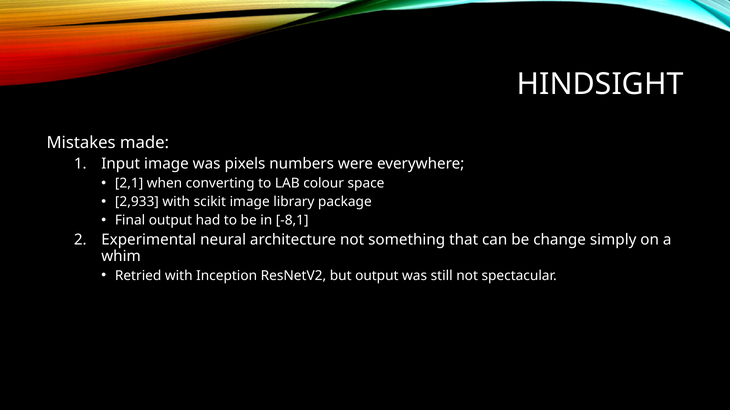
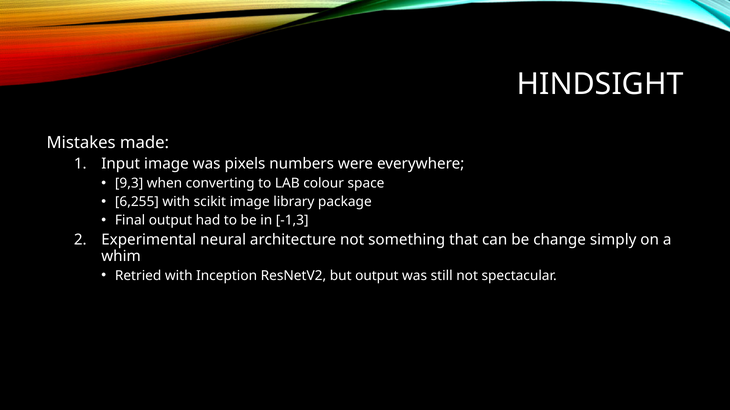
2,1: 2,1 -> 9,3
2,933: 2,933 -> 6,255
-8,1: -8,1 -> -1,3
